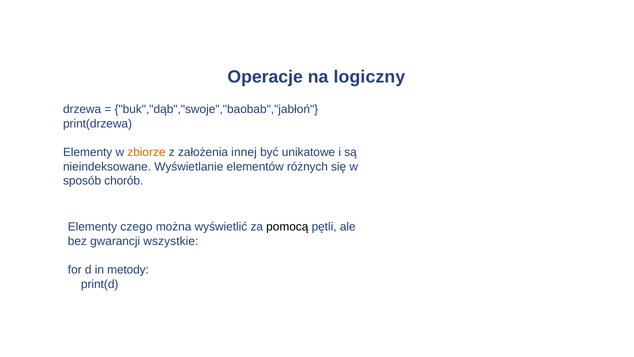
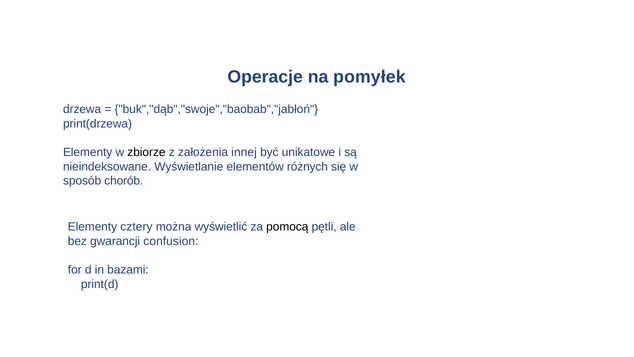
logiczny: logiczny -> pomyłek
zbiorze colour: orange -> black
czego: czego -> cztery
wszystkie: wszystkie -> confusion
metody: metody -> bazami
